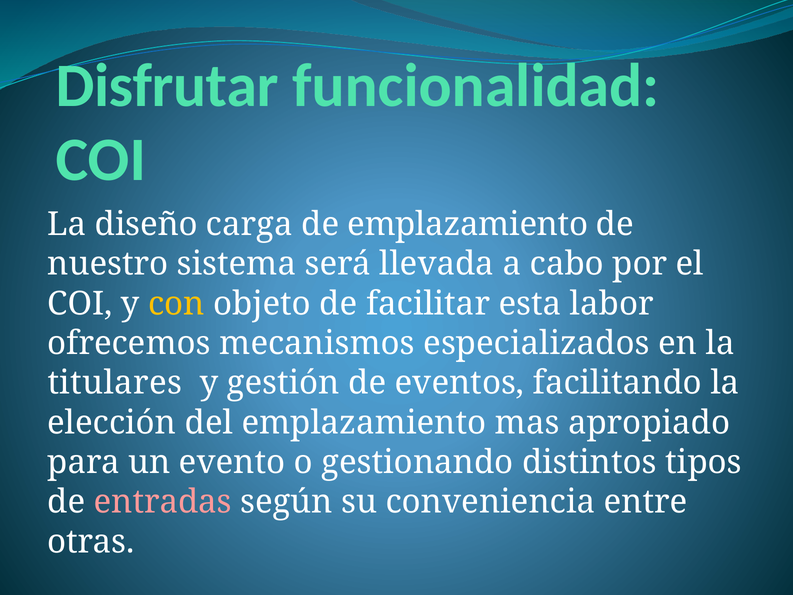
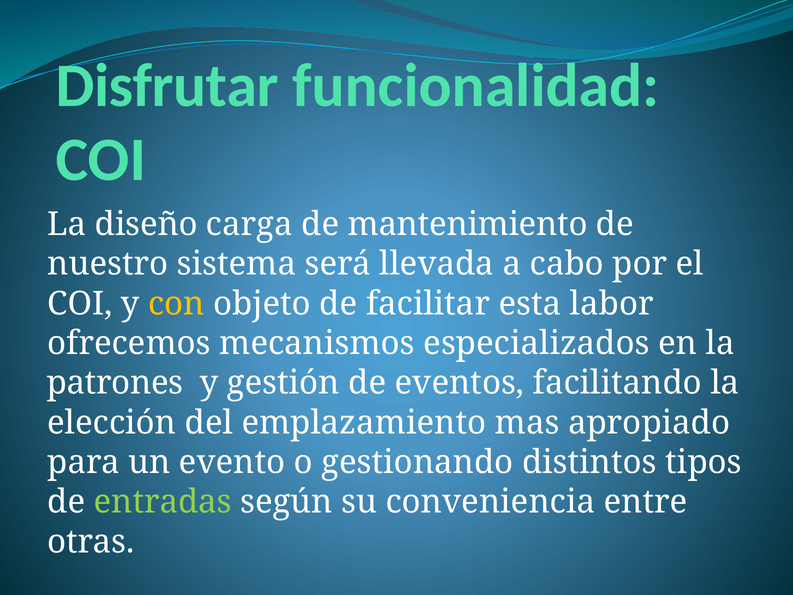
de emplazamiento: emplazamiento -> mantenimiento
titulares: titulares -> patrones
entradas colour: pink -> light green
